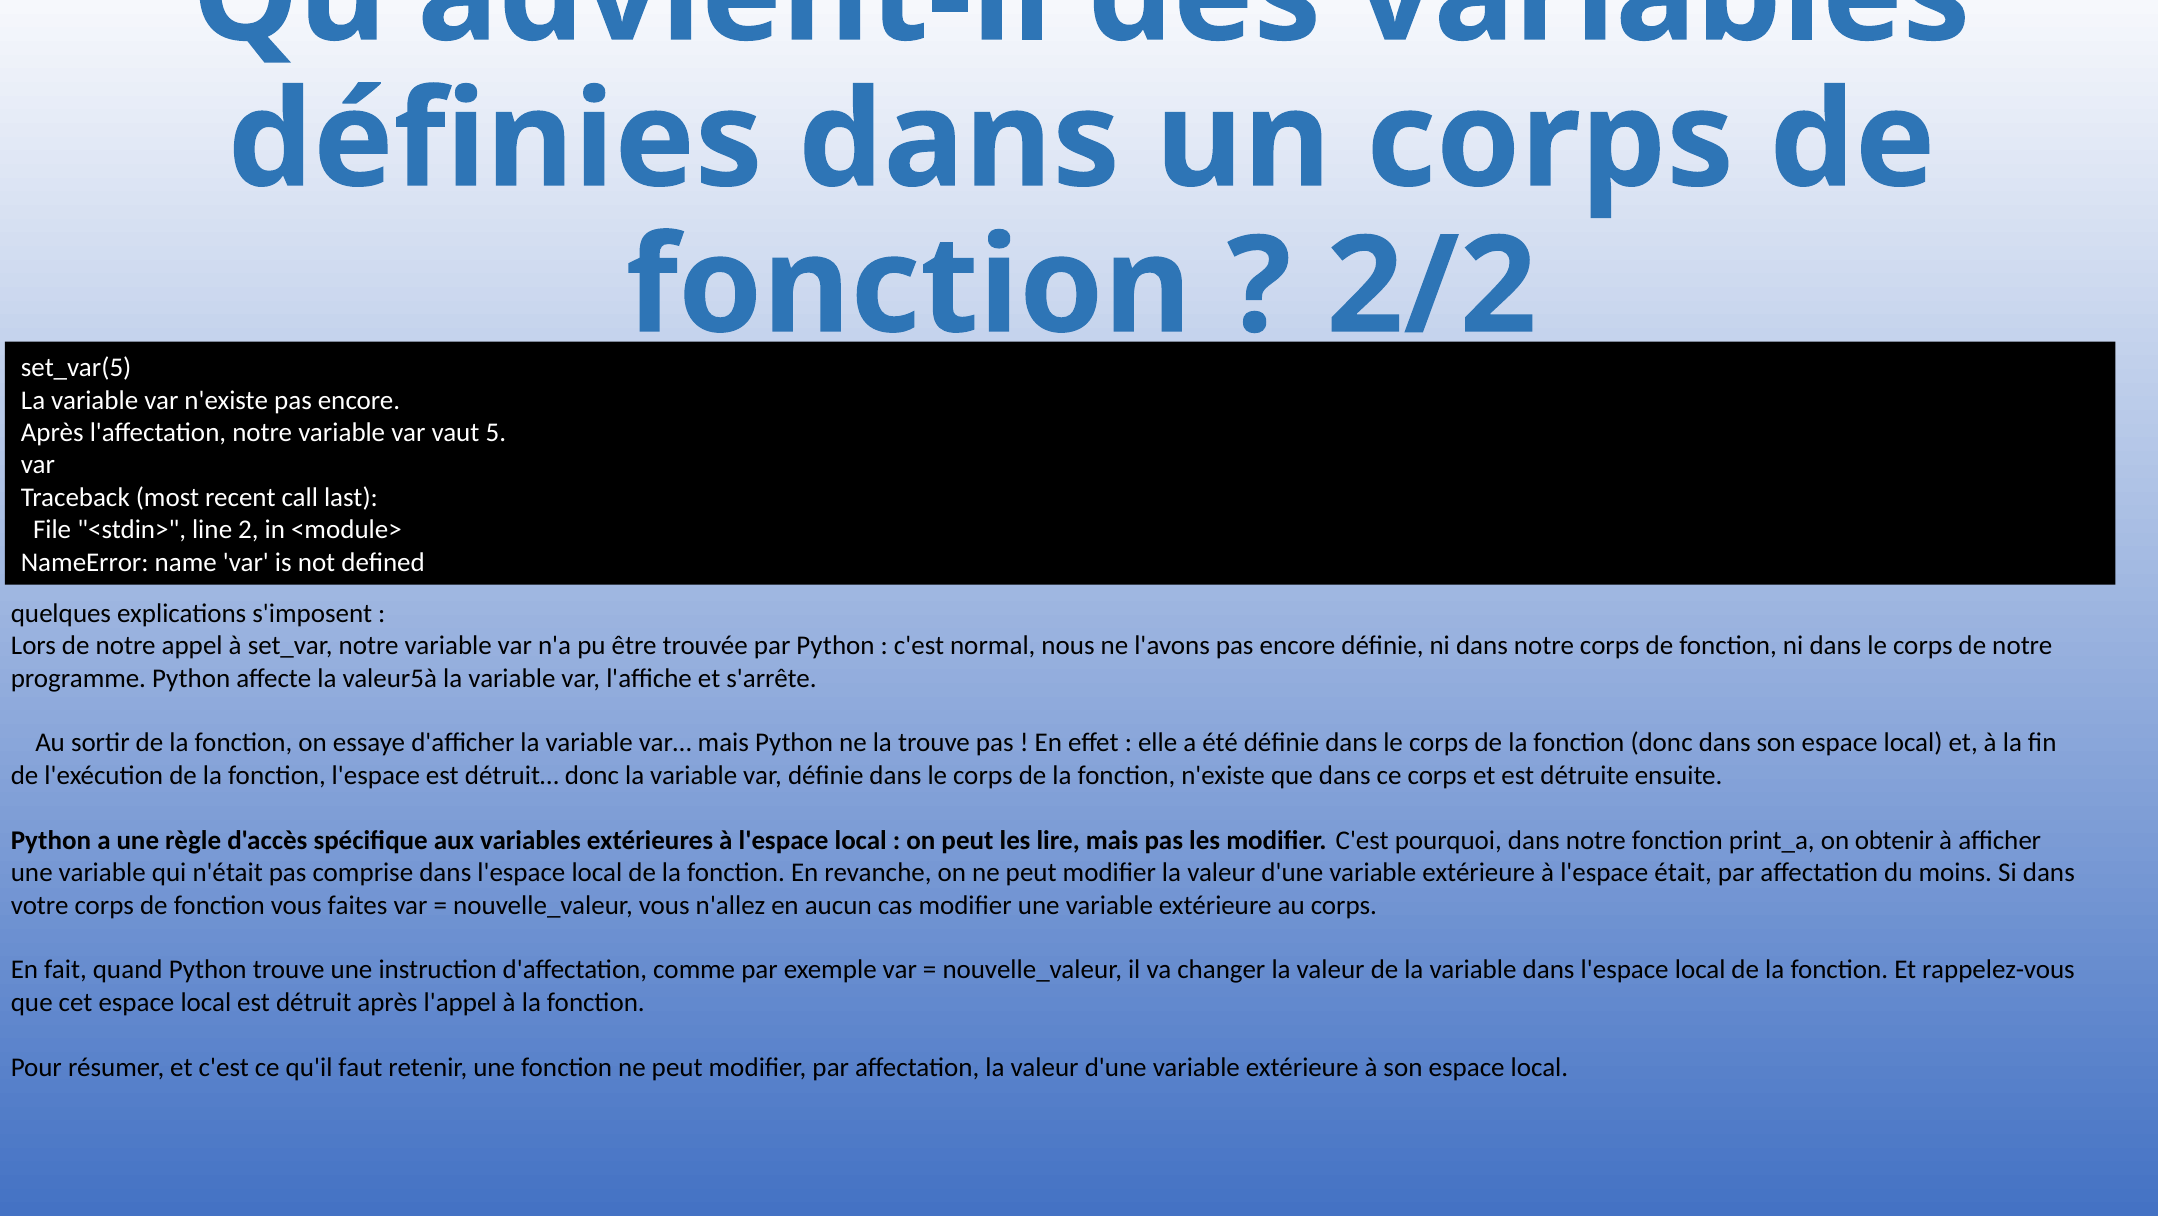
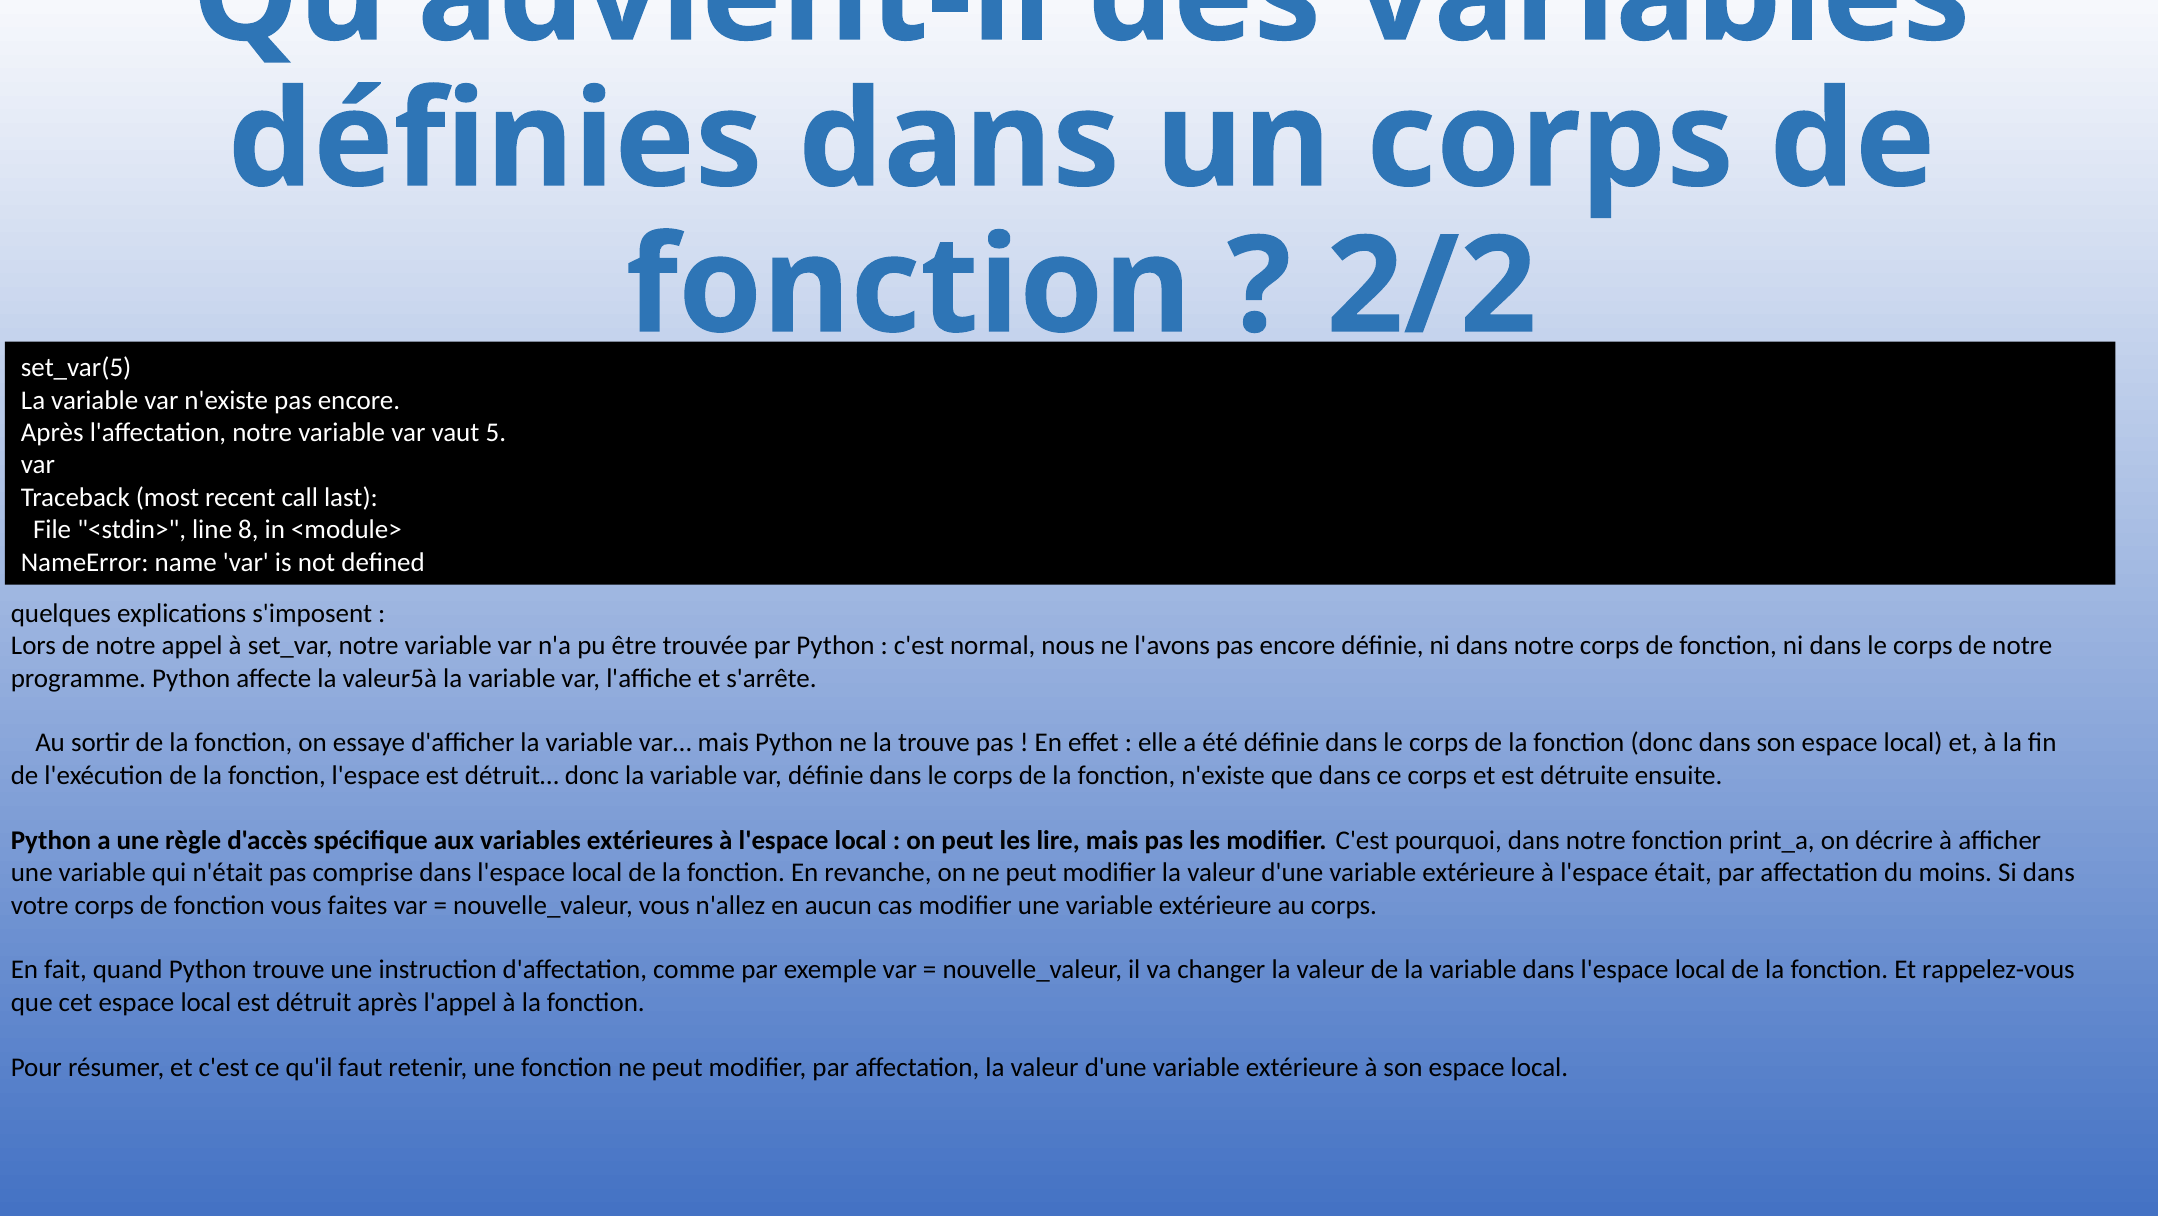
2: 2 -> 8
obtenir: obtenir -> décrire
